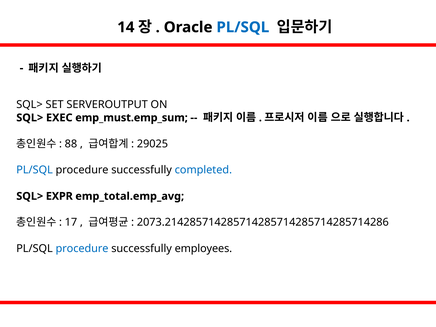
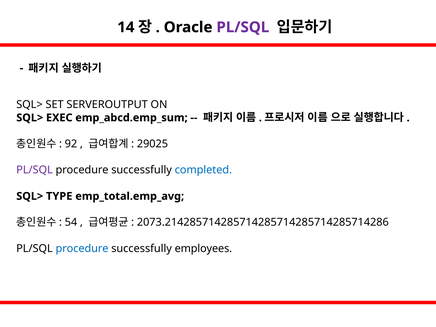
PL/SQL at (243, 27) colour: blue -> purple
emp_must.emp_sum: emp_must.emp_sum -> emp_abcd.emp_sum
88: 88 -> 92
PL/SQL at (35, 170) colour: blue -> purple
EXPR: EXPR -> TYPE
17: 17 -> 54
